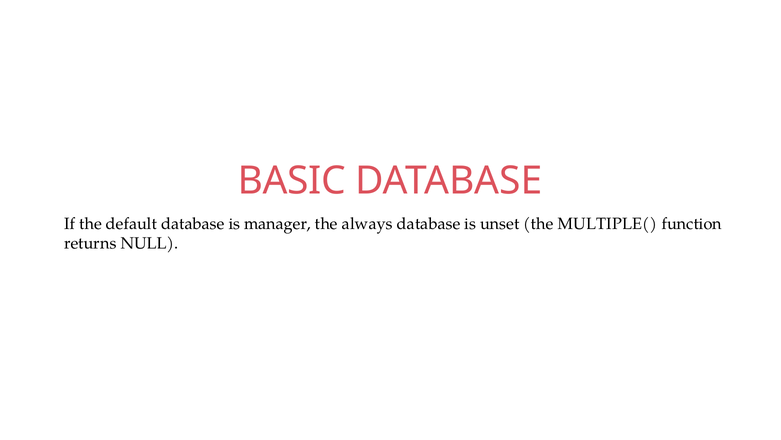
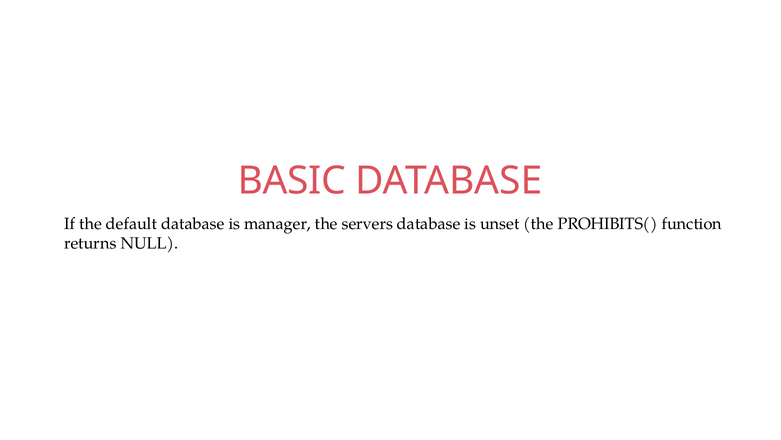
always: always -> servers
MULTIPLE(: MULTIPLE( -> PROHIBITS(
